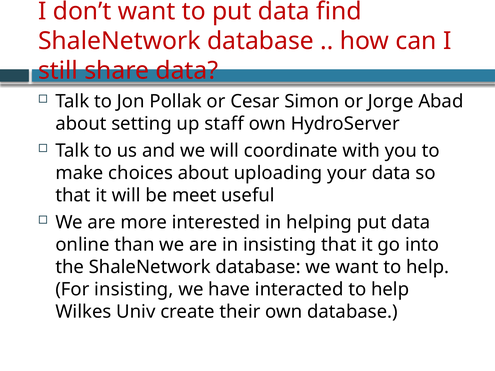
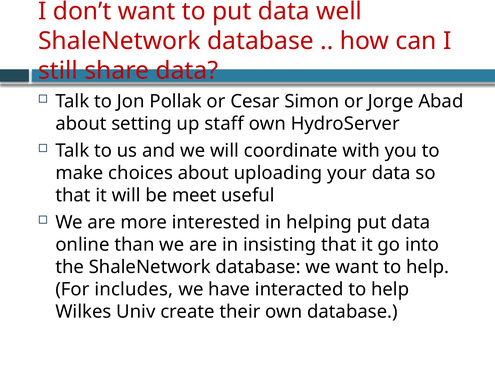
find: find -> well
For insisting: insisting -> includes
